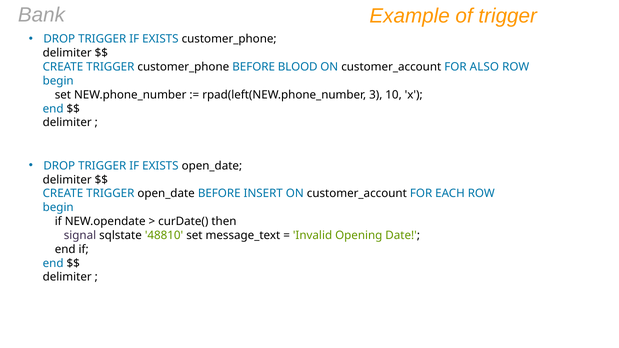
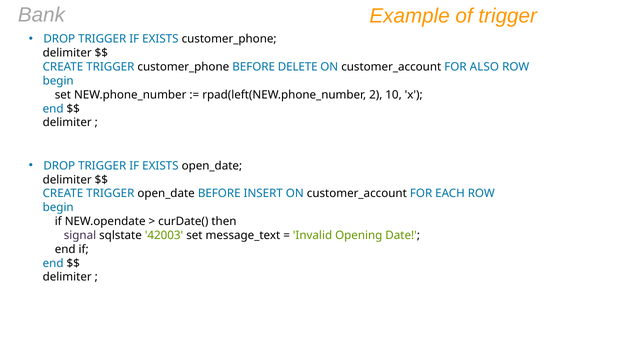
BLOOD: BLOOD -> DELETE
3: 3 -> 2
48810: 48810 -> 42003
